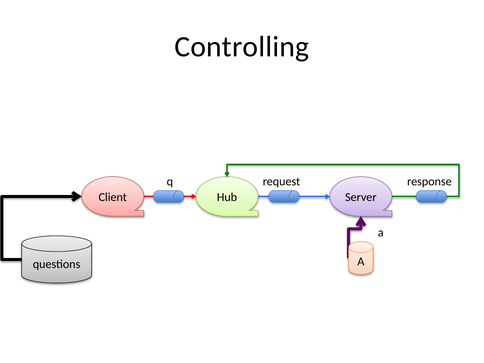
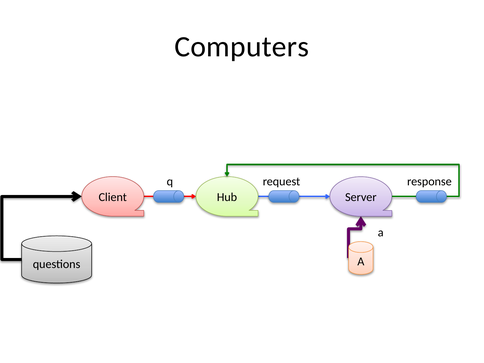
Controlling: Controlling -> Computers
